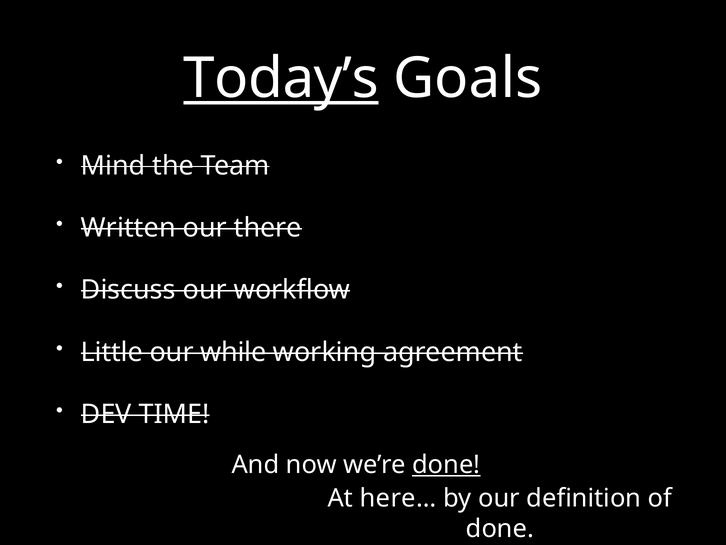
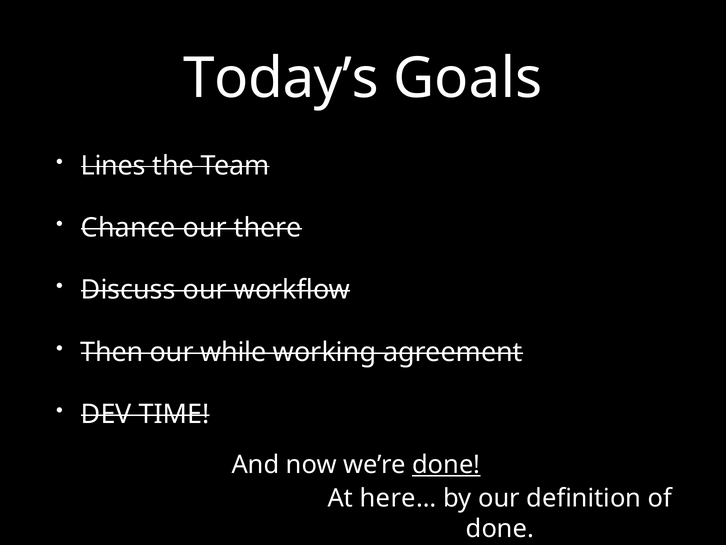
Today’s underline: present -> none
Mind: Mind -> Lines
Written: Written -> Chance
Little: Little -> Then
